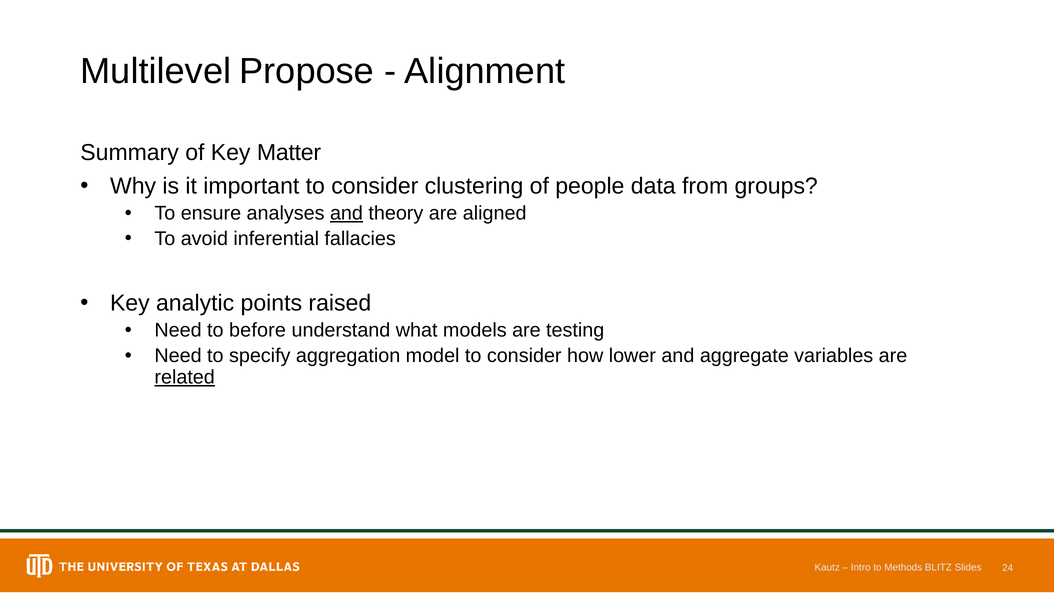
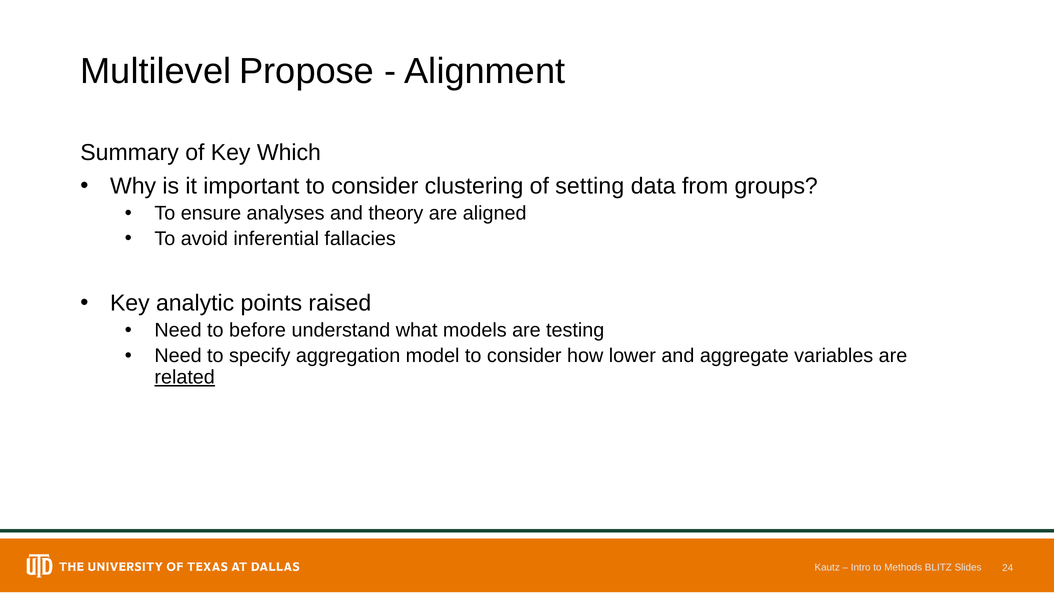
Matter: Matter -> Which
people: people -> setting
and at (346, 213) underline: present -> none
